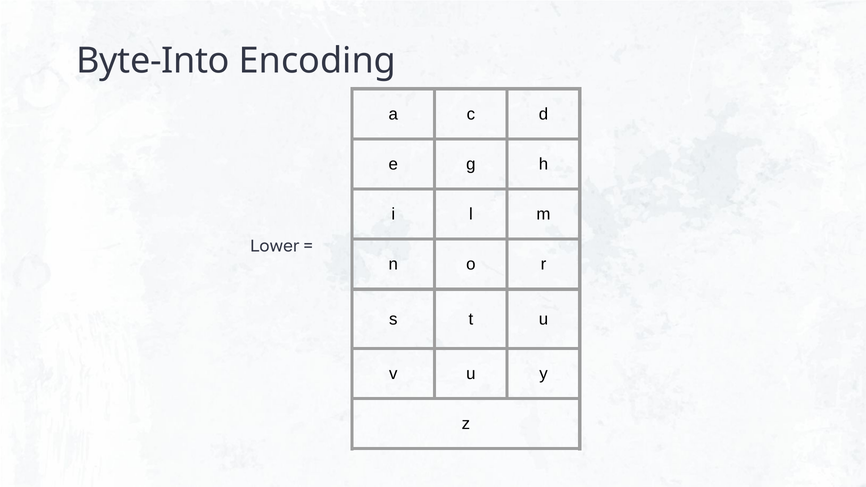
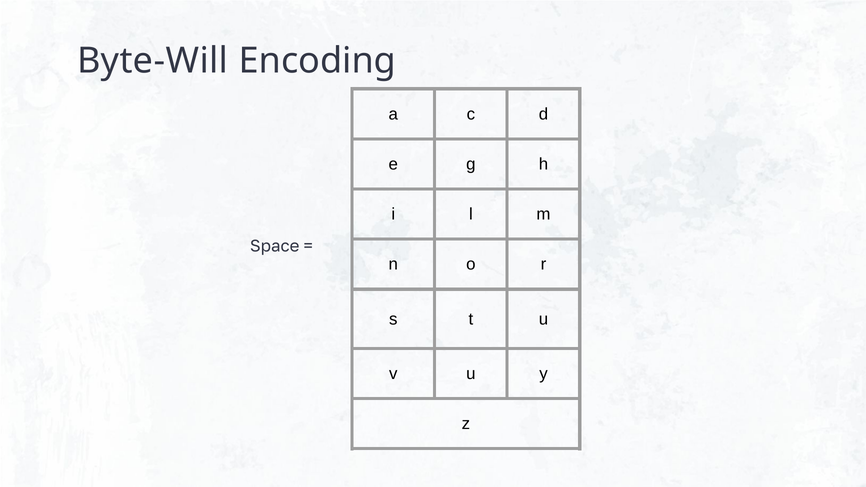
Byte-Into: Byte-Into -> Byte-Will
Lower: Lower -> Space
